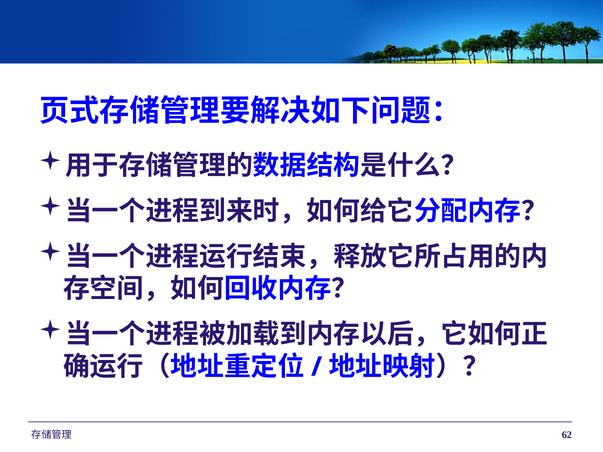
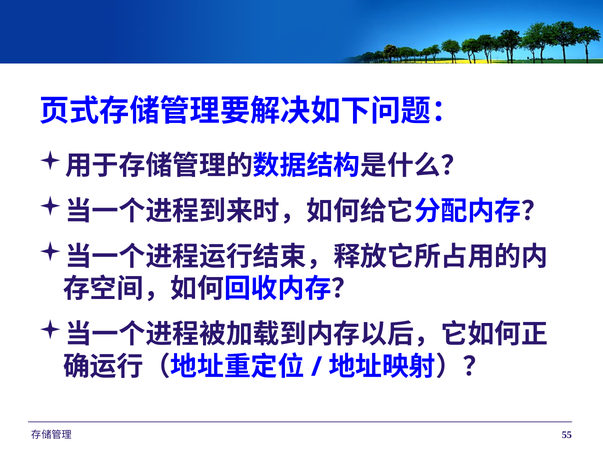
62: 62 -> 55
